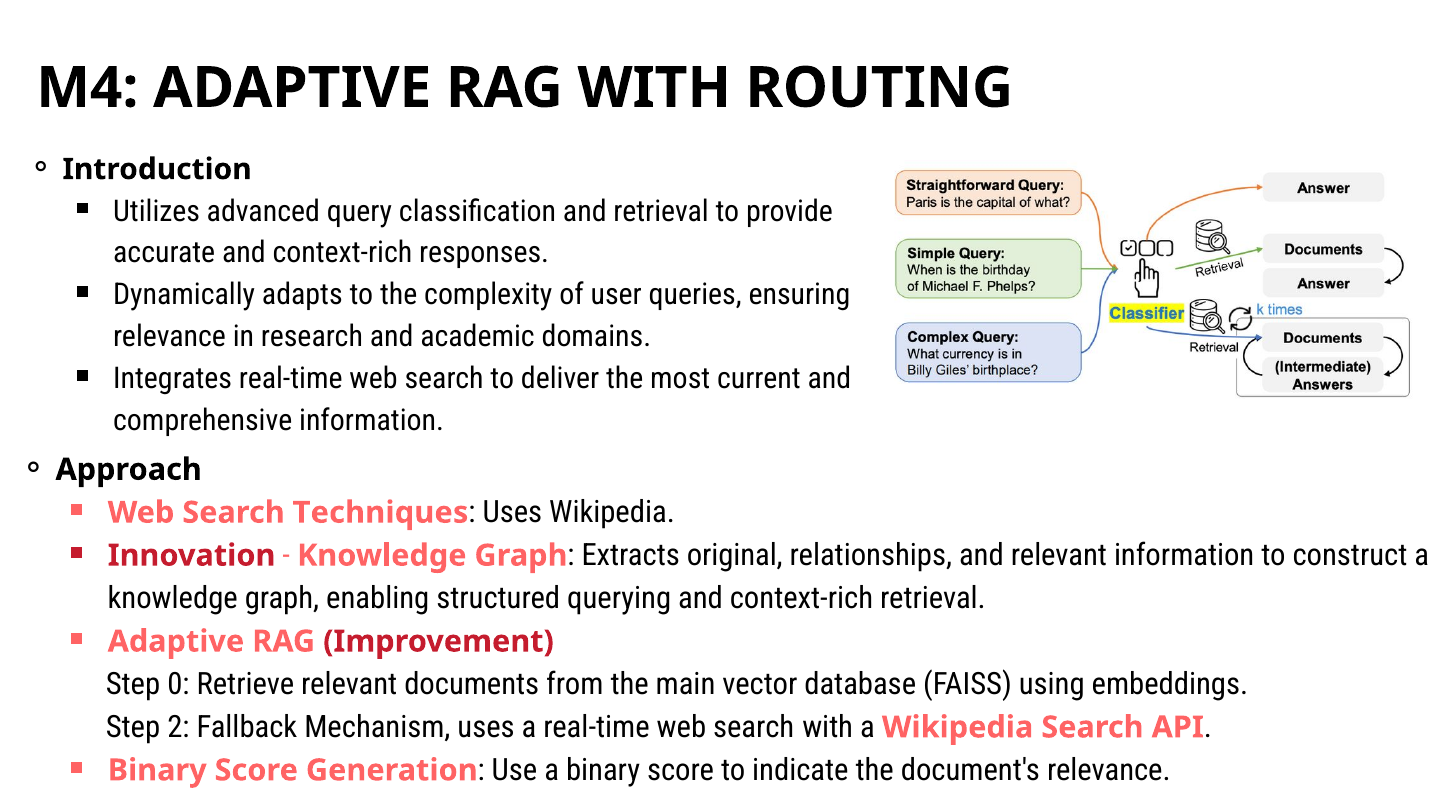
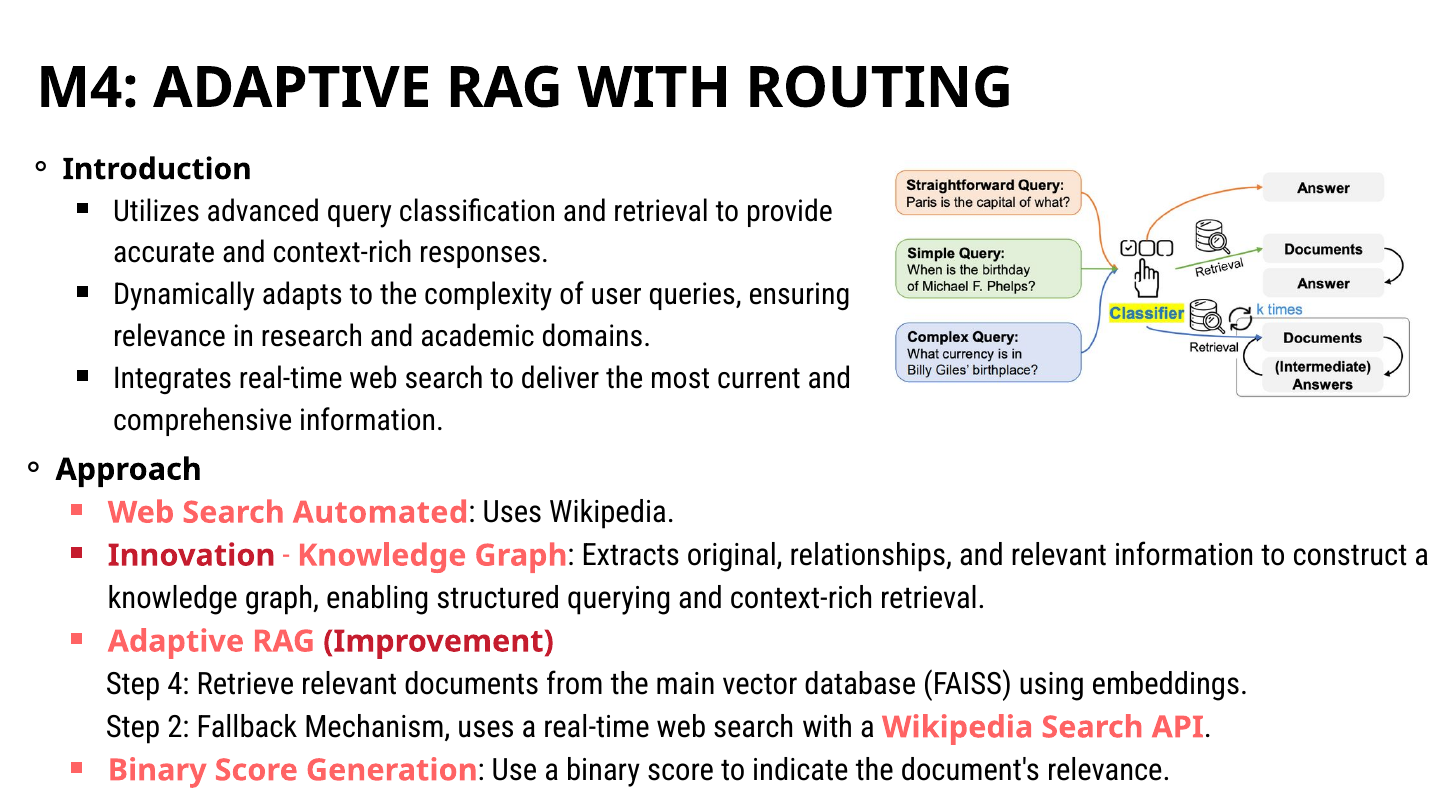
Techniques: Techniques -> Automated
0: 0 -> 4
